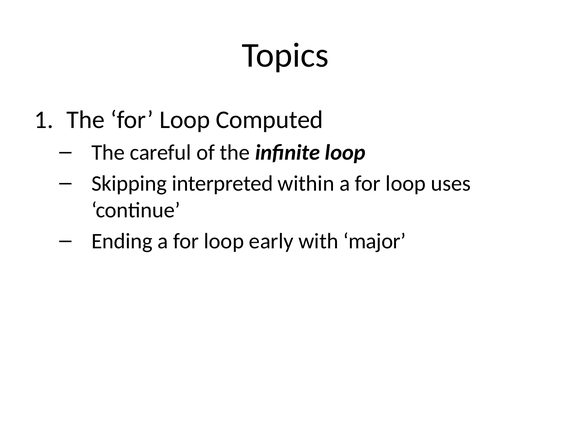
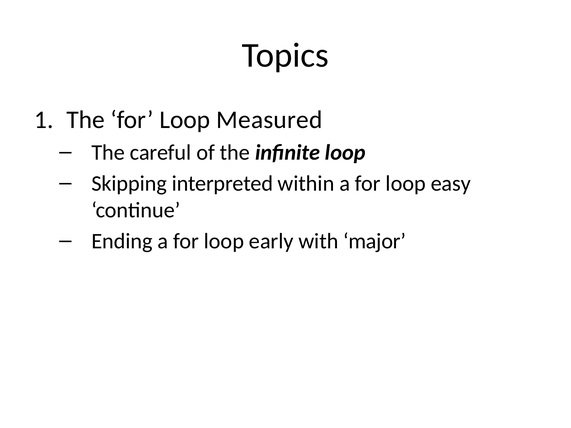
Computed: Computed -> Measured
uses: uses -> easy
